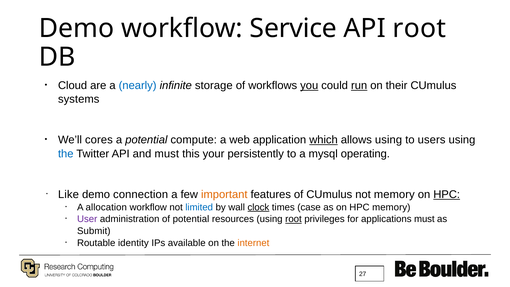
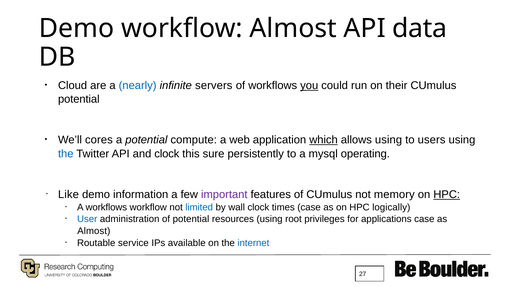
workflow Service: Service -> Almost
API root: root -> data
storage: storage -> servers
run underline: present -> none
systems at (79, 99): systems -> potential
and must: must -> clock
your: your -> sure
connection: connection -> information
important colour: orange -> purple
A allocation: allocation -> workflows
clock at (258, 207) underline: present -> none
HPC memory: memory -> logically
User colour: purple -> blue
root at (293, 219) underline: present -> none
applications must: must -> case
Submit at (94, 231): Submit -> Almost
identity: identity -> service
internet colour: orange -> blue
